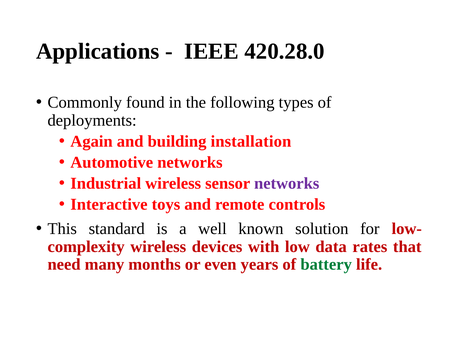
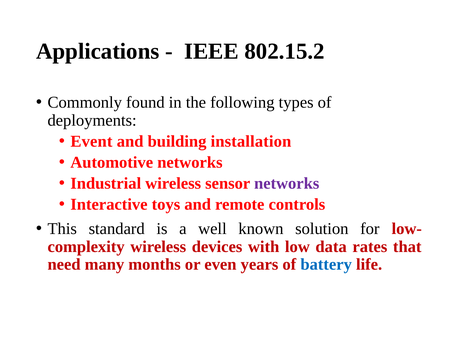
420.28.0: 420.28.0 -> 802.15.2
Again: Again -> Event
battery colour: green -> blue
